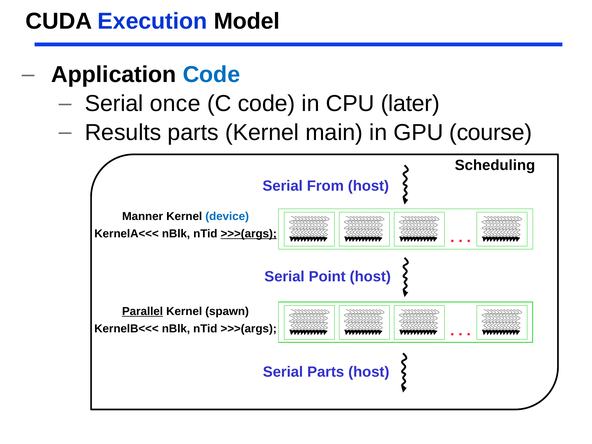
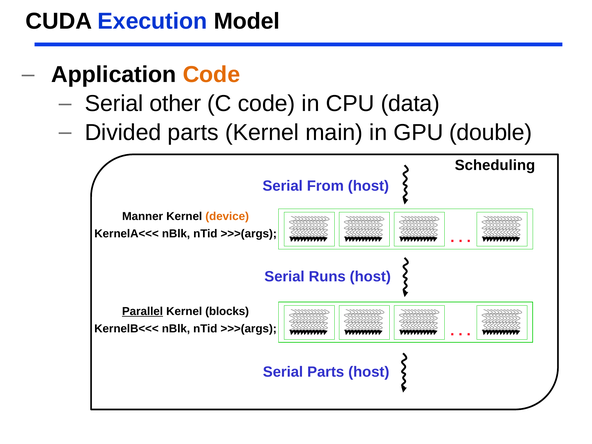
Code at (211, 75) colour: blue -> orange
once: once -> other
later: later -> data
Results: Results -> Divided
course: course -> double
device colour: blue -> orange
>>>(args at (249, 234) underline: present -> none
Point: Point -> Runs
spawn: spawn -> blocks
